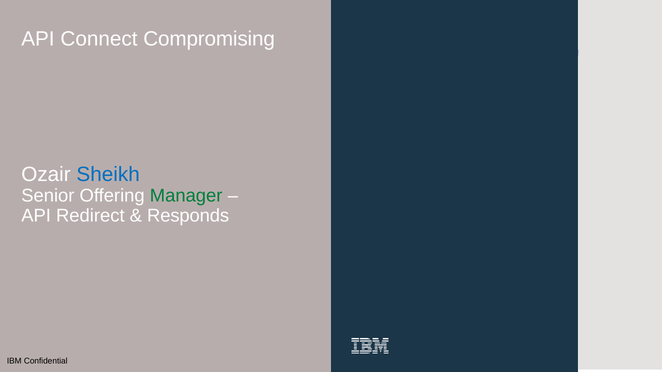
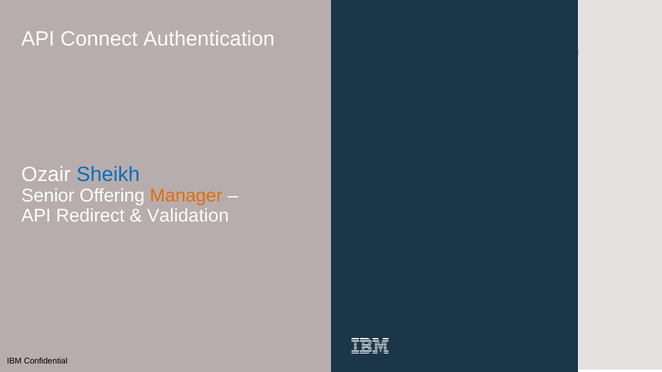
Compromising: Compromising -> Authentication
Manager colour: green -> orange
Responds: Responds -> Validation
